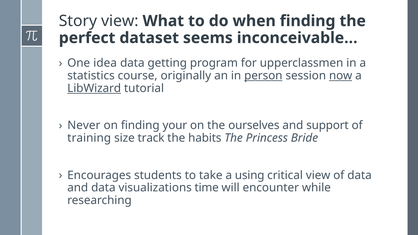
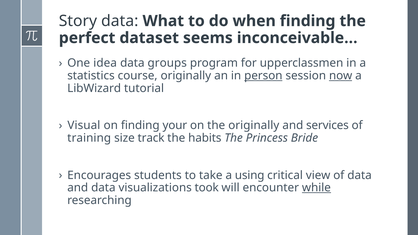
Story view: view -> data
getting: getting -> groups
LibWizard underline: present -> none
Never: Never -> Visual
the ourselves: ourselves -> originally
support: support -> services
time: time -> took
while underline: none -> present
